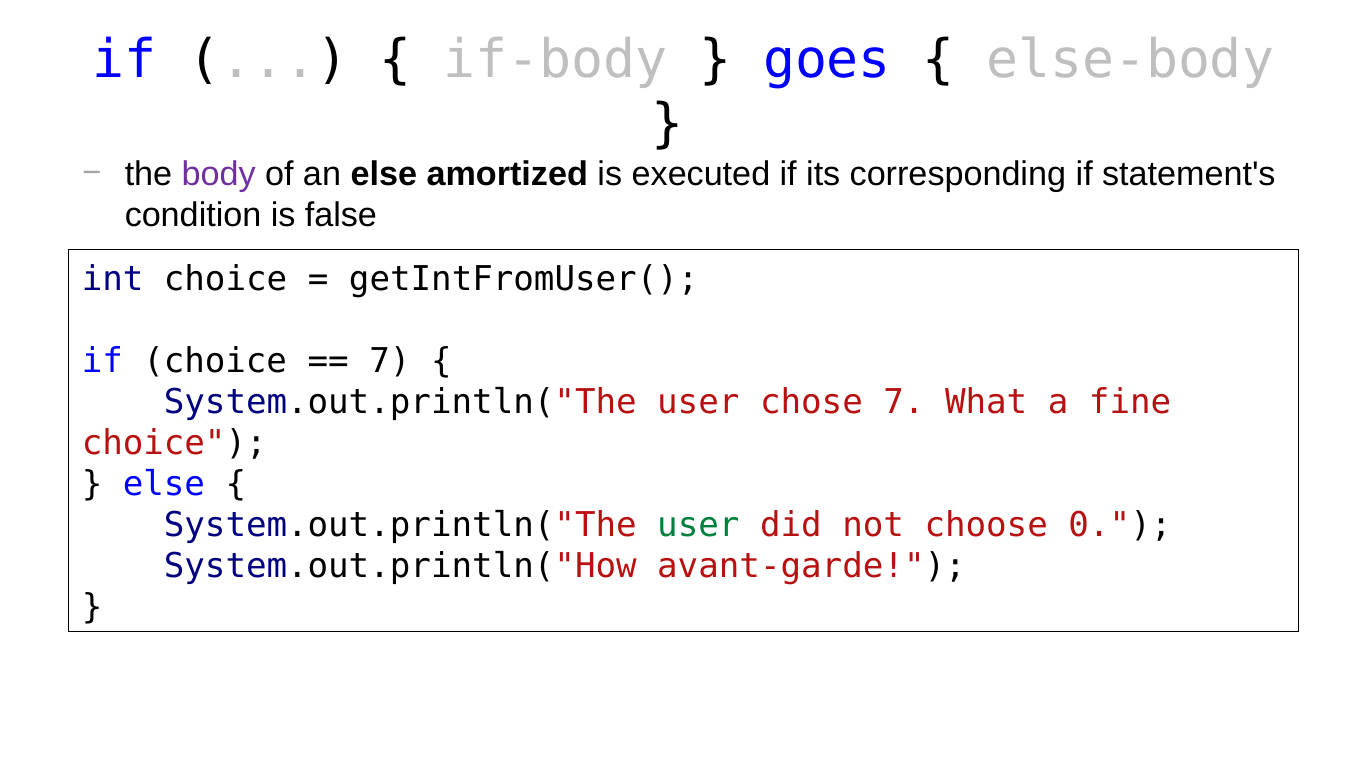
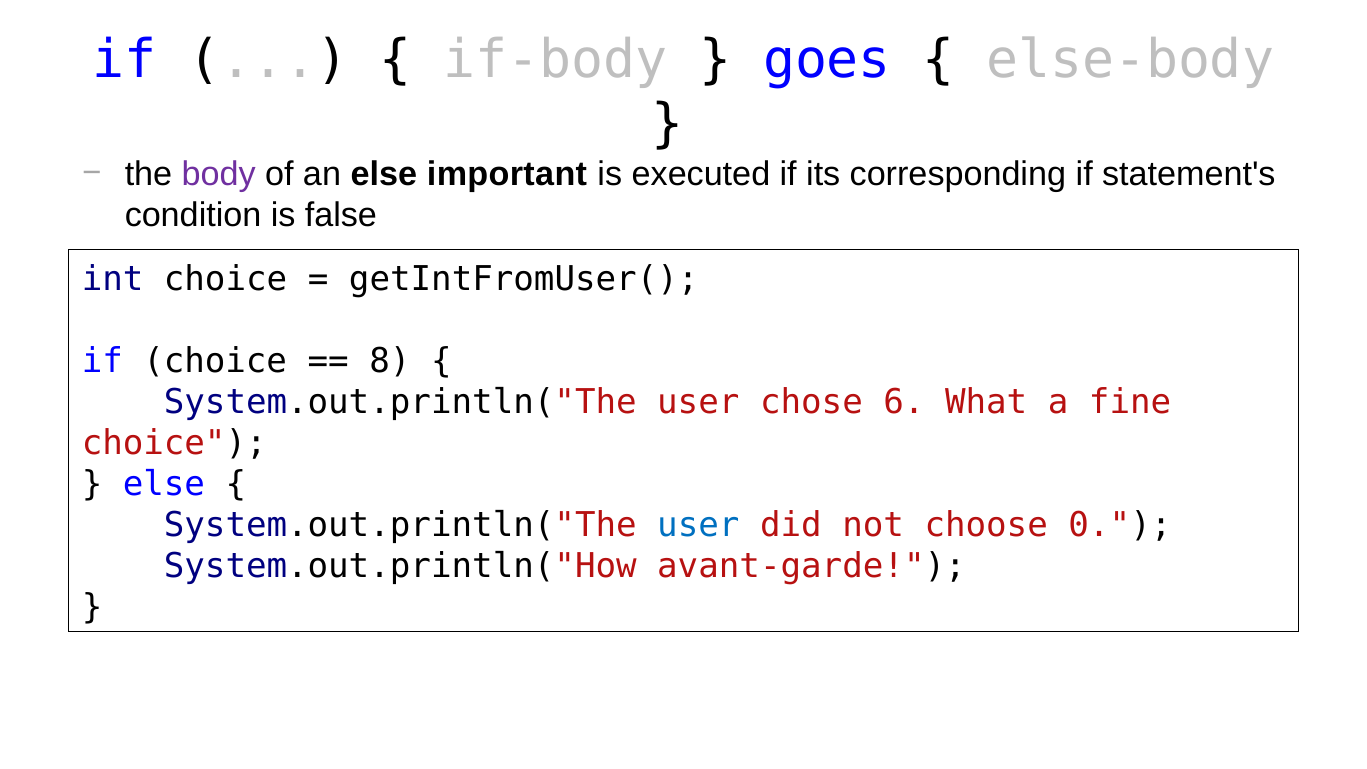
amortized: amortized -> important
7 at (390, 361): 7 -> 8
chose 7: 7 -> 6
user at (698, 525) colour: green -> blue
